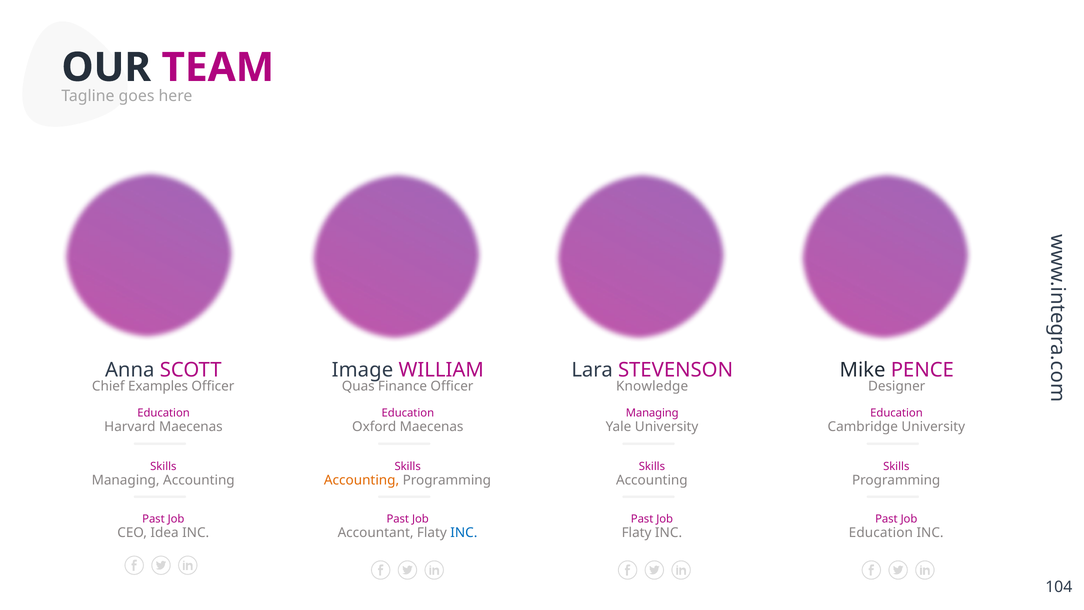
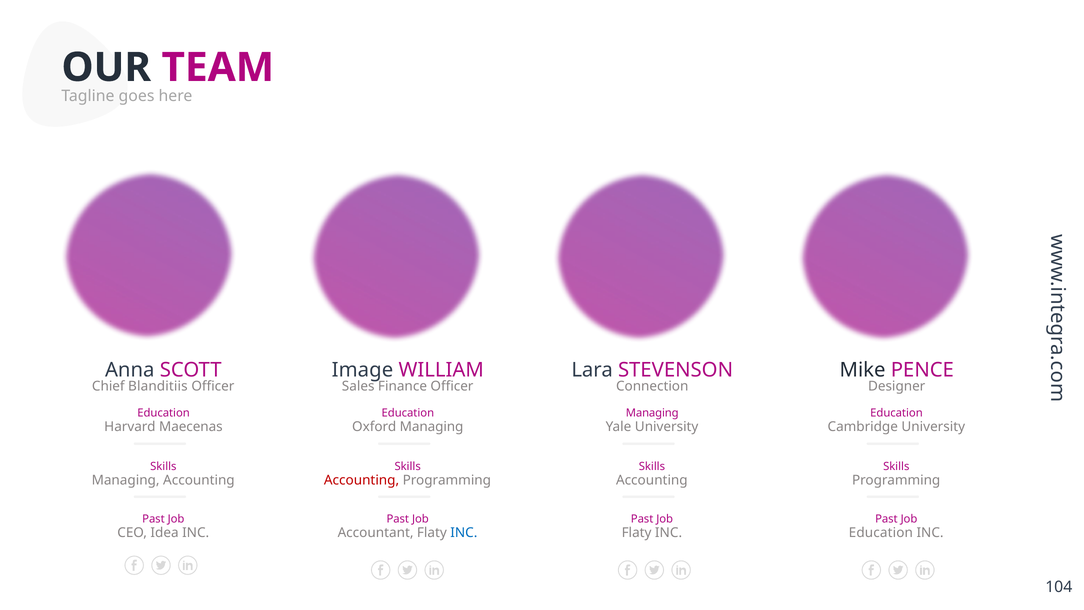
Examples: Examples -> Blanditiis
Quas: Quas -> Sales
Knowledge: Knowledge -> Connection
Oxford Maecenas: Maecenas -> Managing
Accounting at (362, 480) colour: orange -> red
